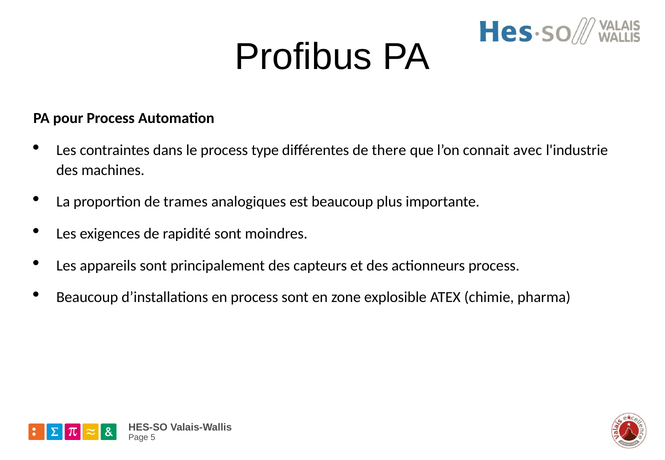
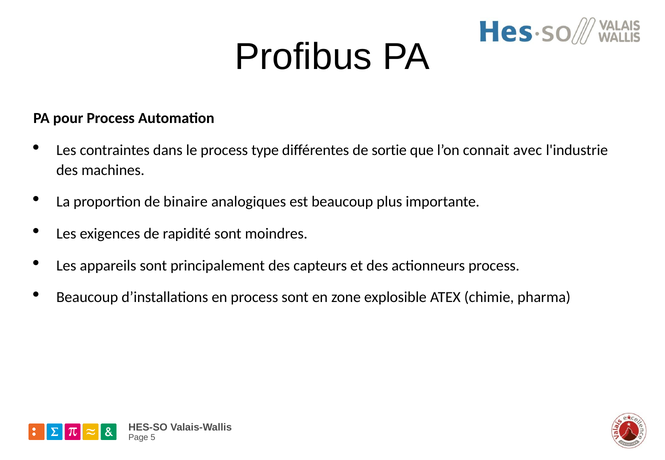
there: there -> sortie
trames: trames -> binaire
